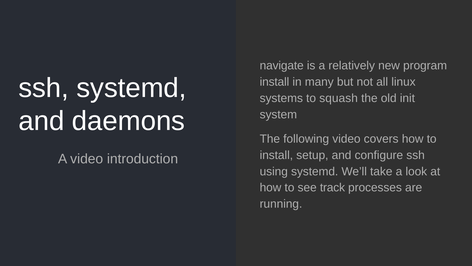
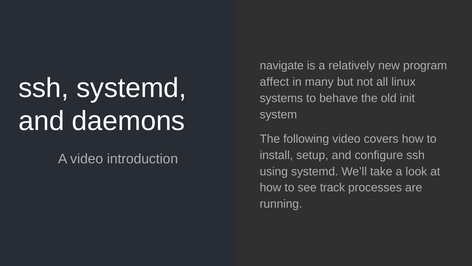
install at (274, 82): install -> affect
squash: squash -> behave
